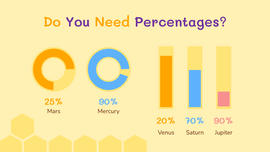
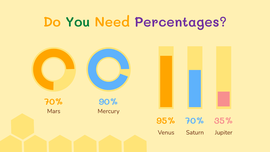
You colour: purple -> green
25% at (54, 102): 25% -> 70%
20%: 20% -> 95%
70% 90%: 90% -> 35%
